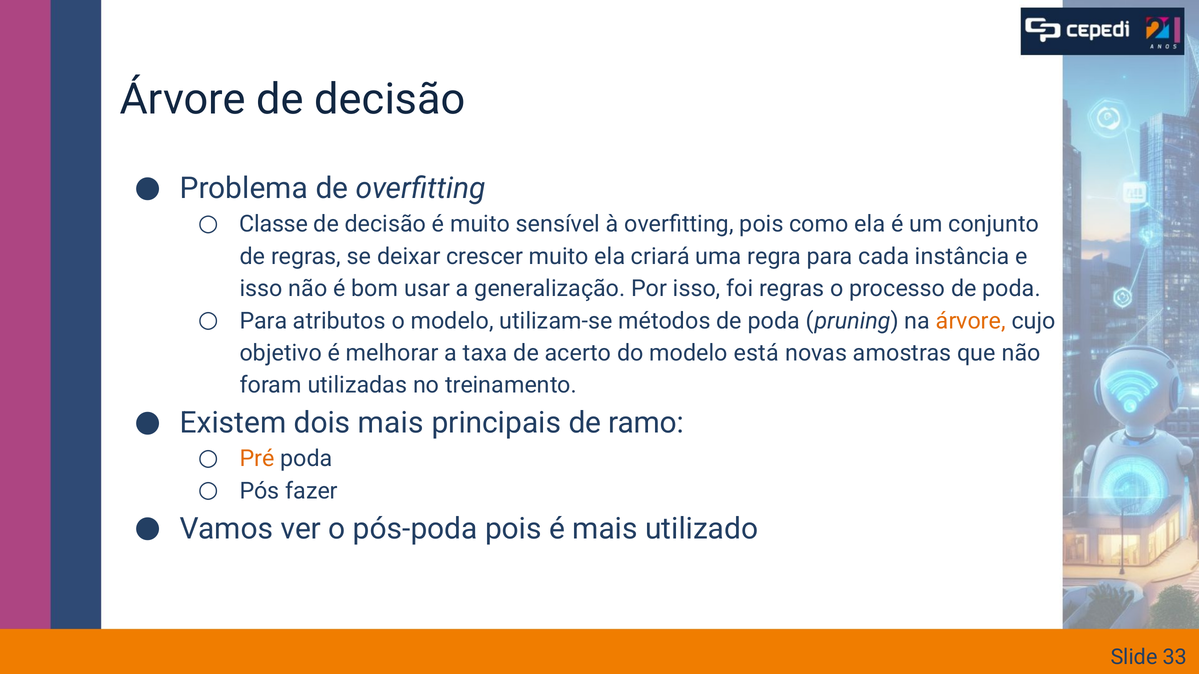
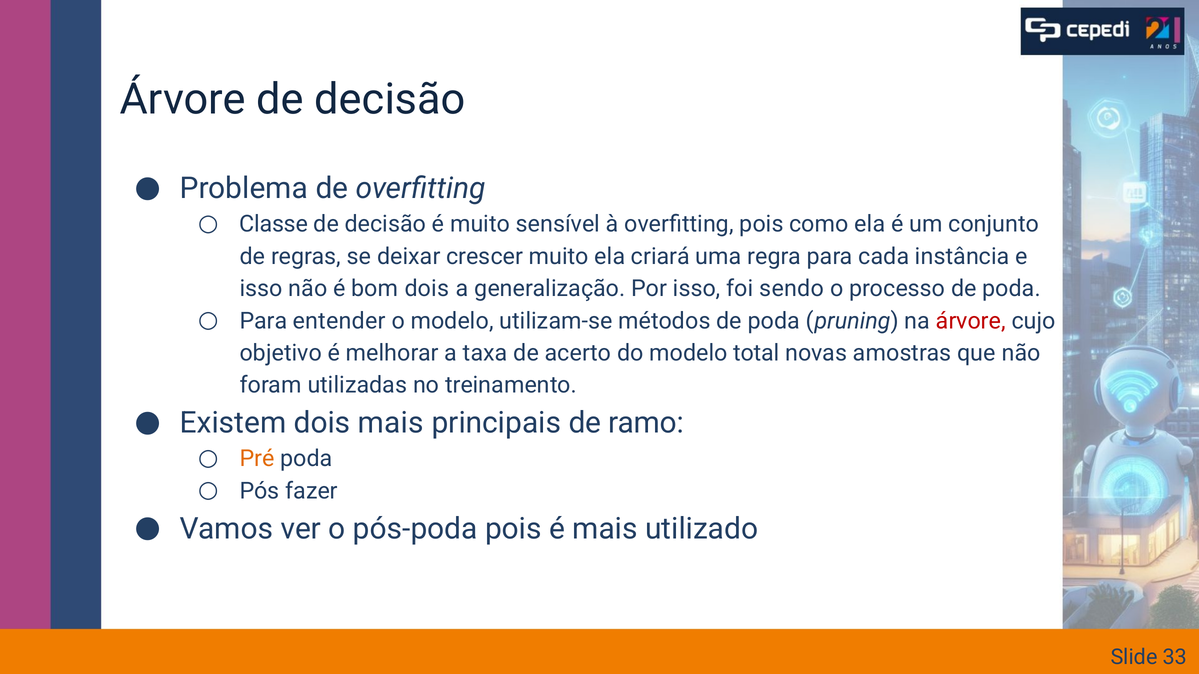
bom usar: usar -> dois
foi regras: regras -> sendo
atributos: atributos -> entender
árvore at (971, 321) colour: orange -> red
está: está -> total
